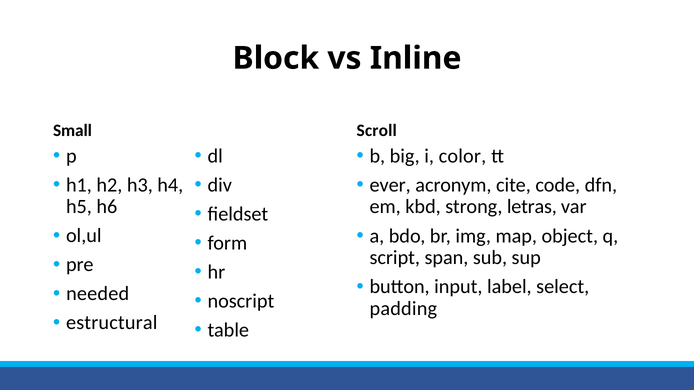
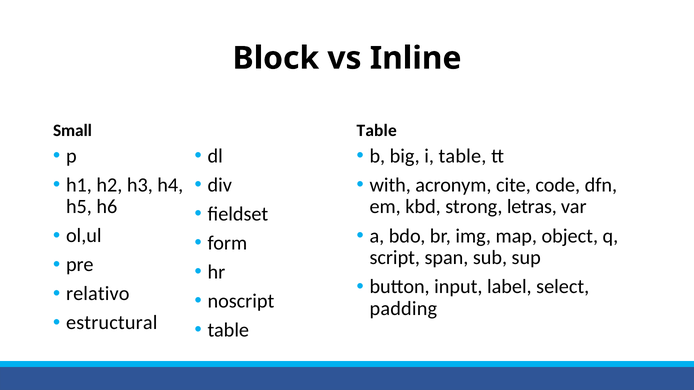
Scroll at (377, 131): Scroll -> Table
i color: color -> table
ever: ever -> with
needed: needed -> relativo
